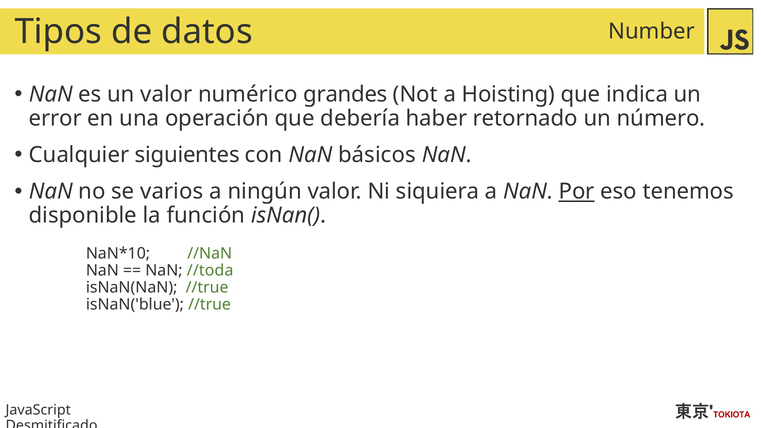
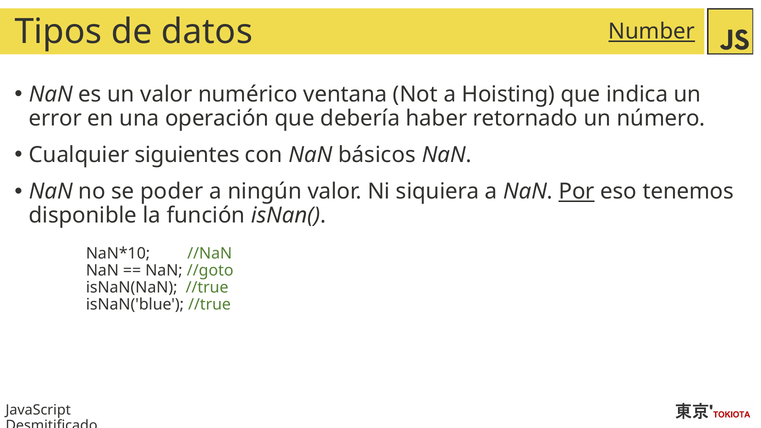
Number underline: none -> present
grandes: grandes -> ventana
varios: varios -> poder
//toda: //toda -> //goto
